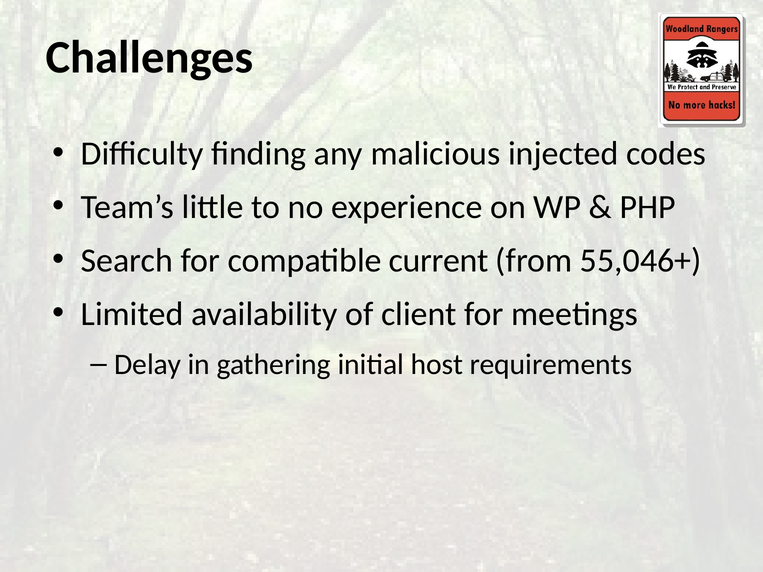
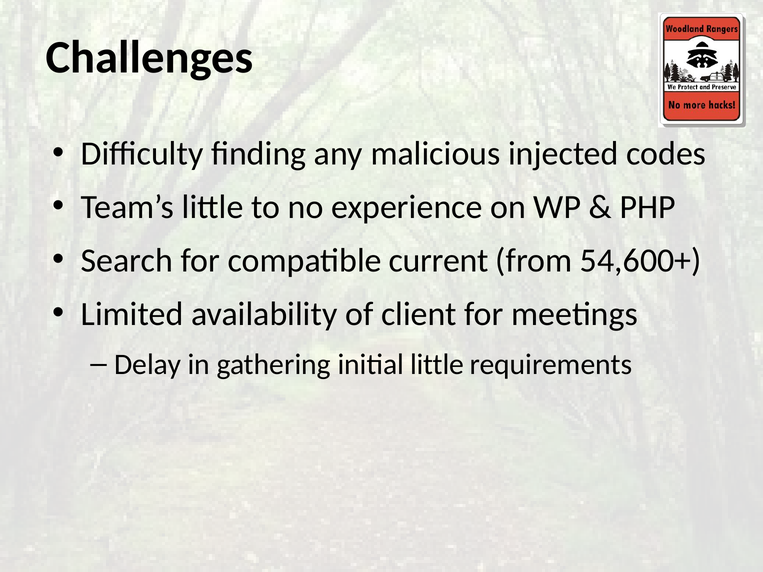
55,046+: 55,046+ -> 54,600+
initial host: host -> little
